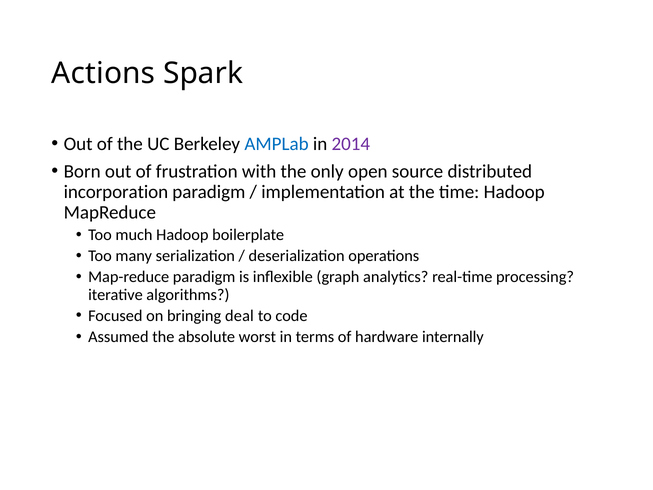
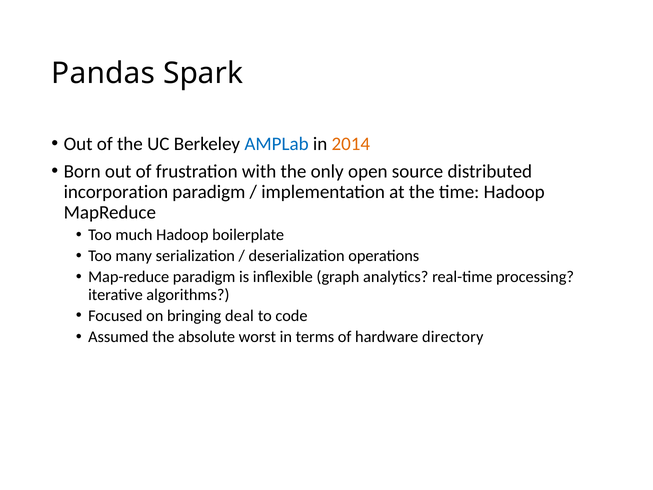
Actions: Actions -> Pandas
2014 colour: purple -> orange
internally: internally -> directory
